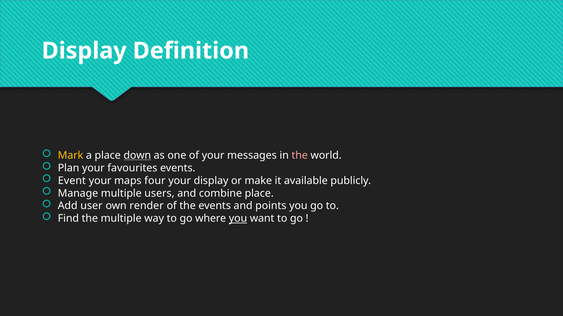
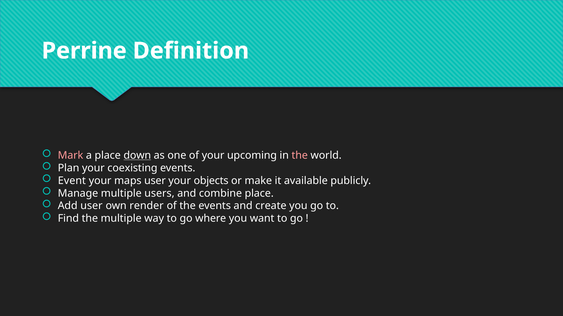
Display at (84, 51): Display -> Perrine
Mark colour: yellow -> pink
messages: messages -> upcoming
favourites: favourites -> coexisting
maps four: four -> user
your display: display -> objects
points: points -> create
you at (238, 219) underline: present -> none
